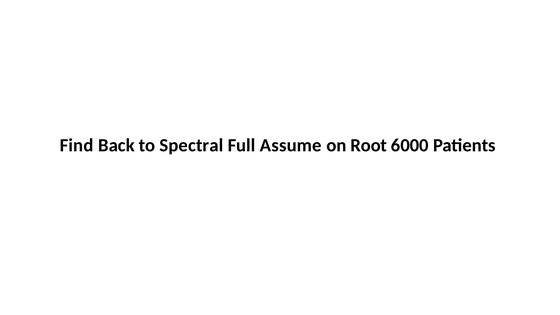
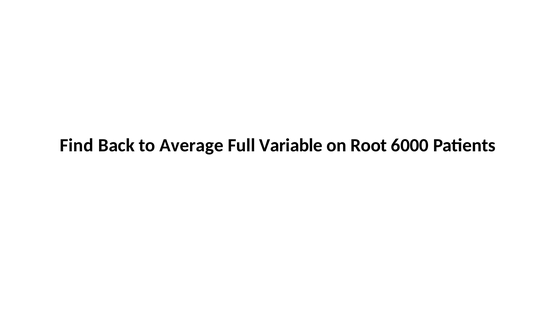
Spectral: Spectral -> Average
Assume: Assume -> Variable
